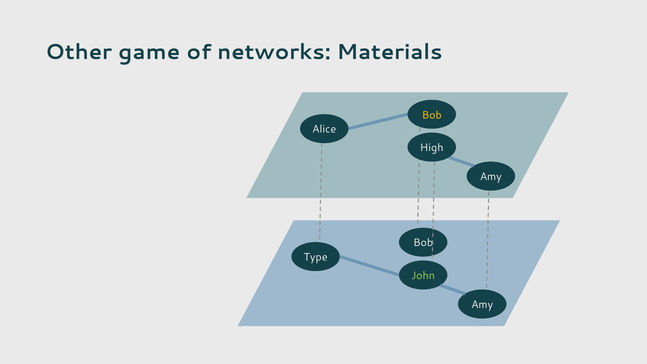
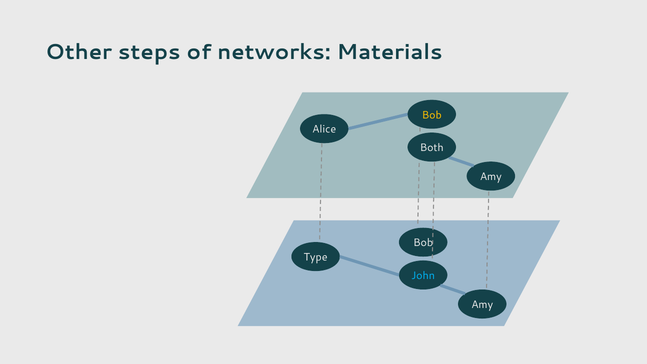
game: game -> steps
High: High -> Both
John colour: light green -> light blue
